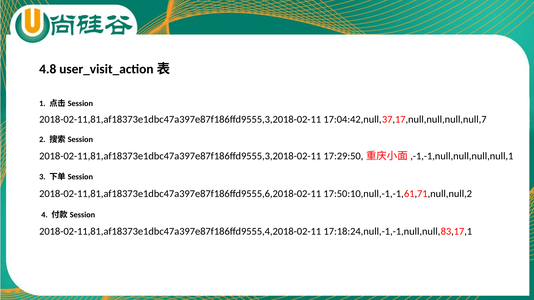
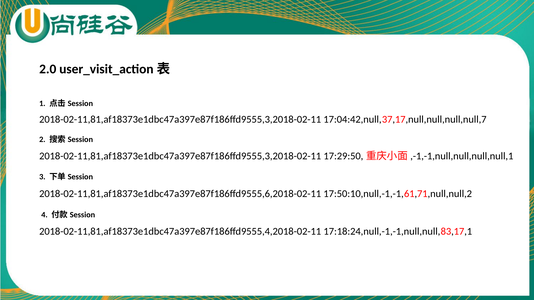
4.8: 4.8 -> 2.0
